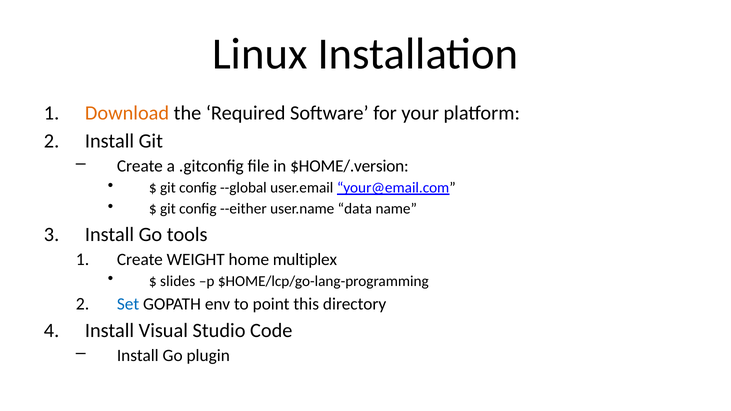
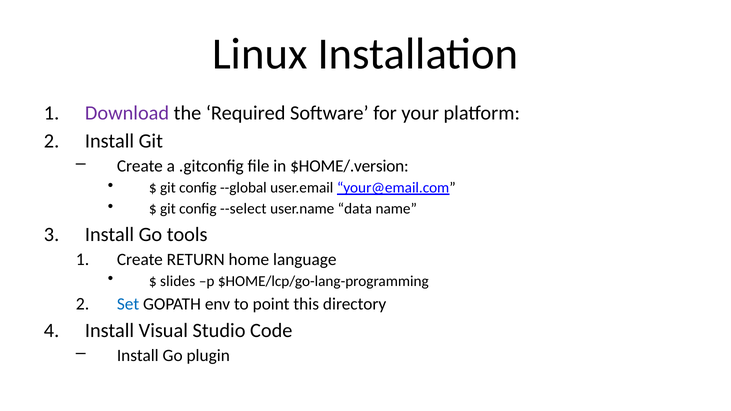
Download colour: orange -> purple
--either: --either -> --select
WEIGHT: WEIGHT -> RETURN
multiplex: multiplex -> language
